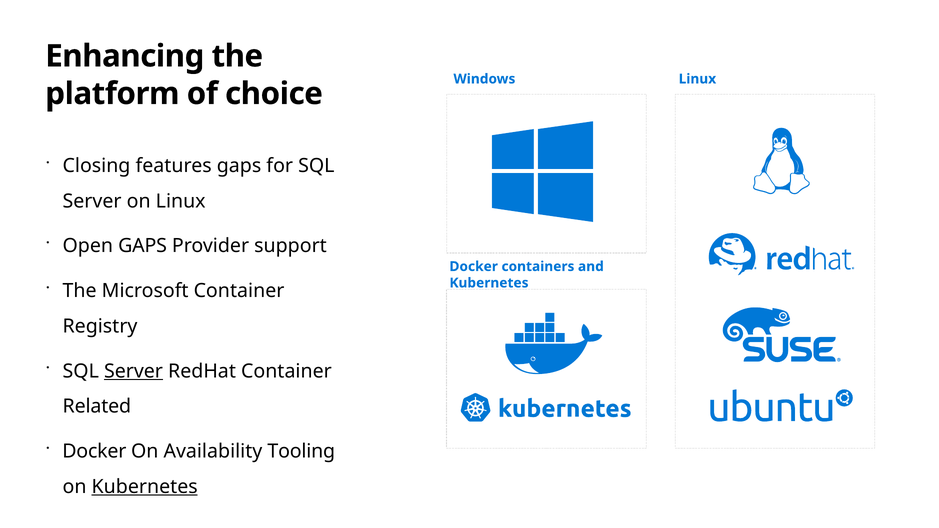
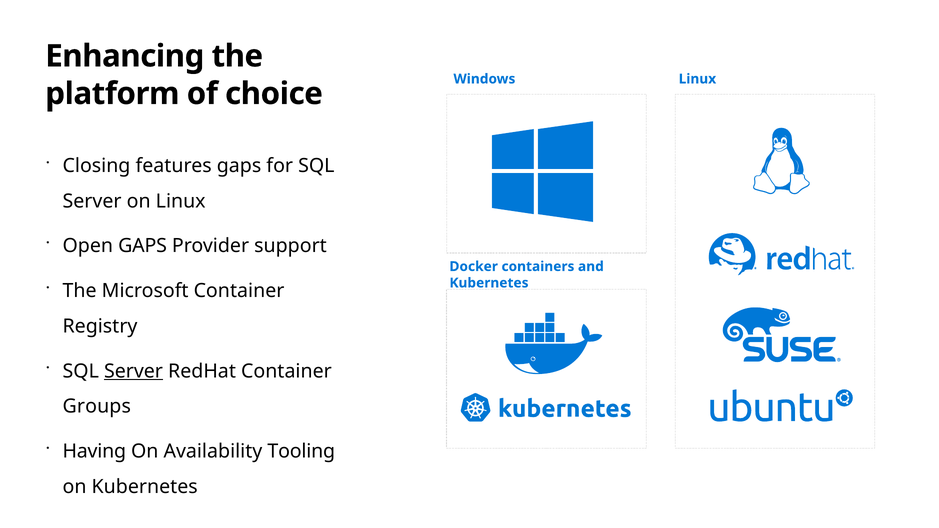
Related: Related -> Groups
Docker at (94, 452): Docker -> Having
Kubernetes at (145, 487) underline: present -> none
